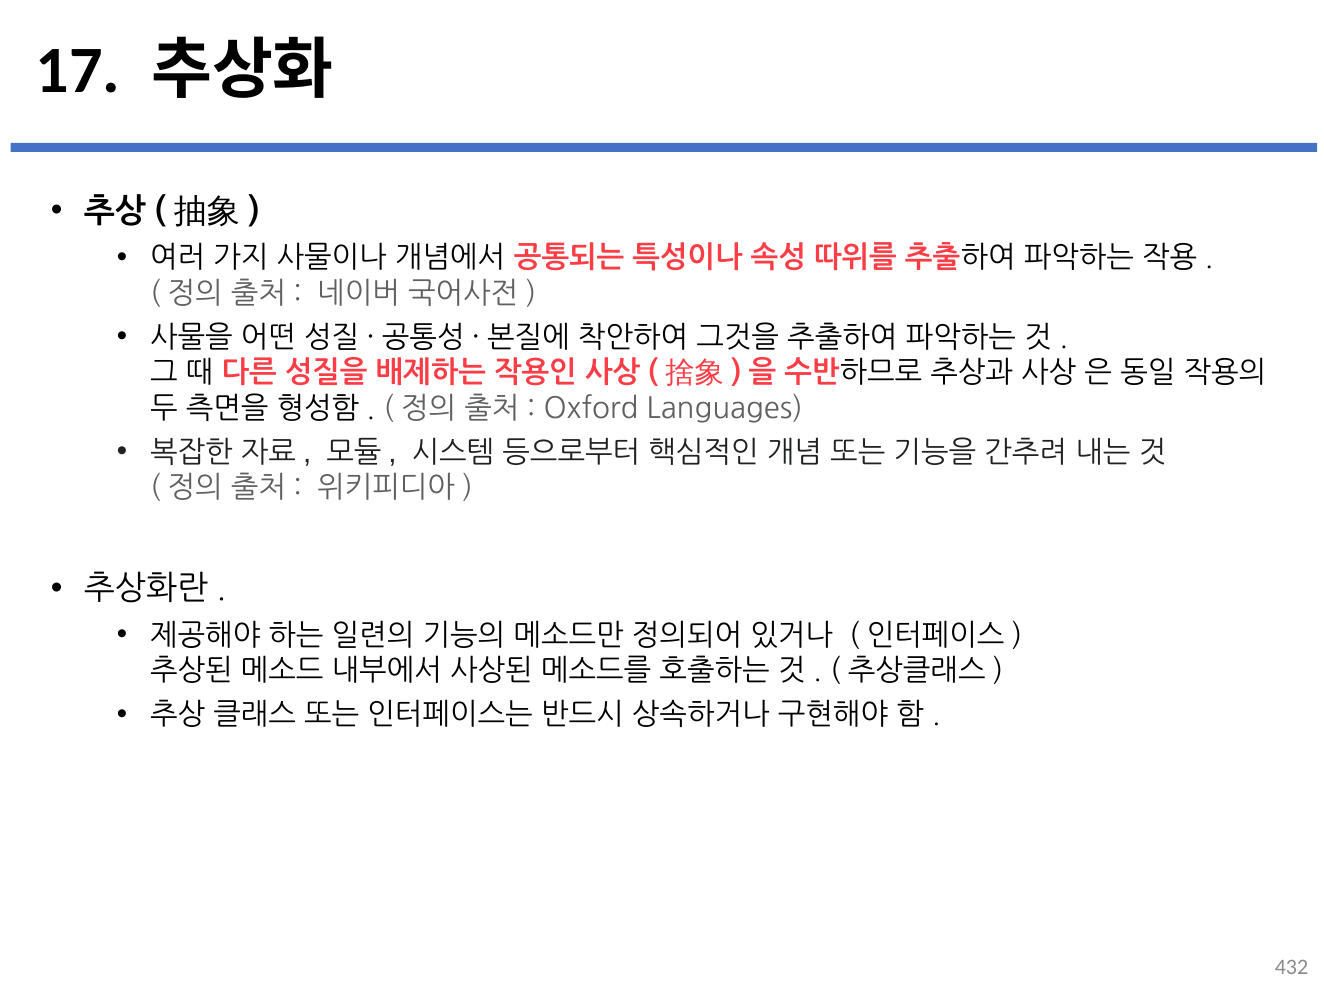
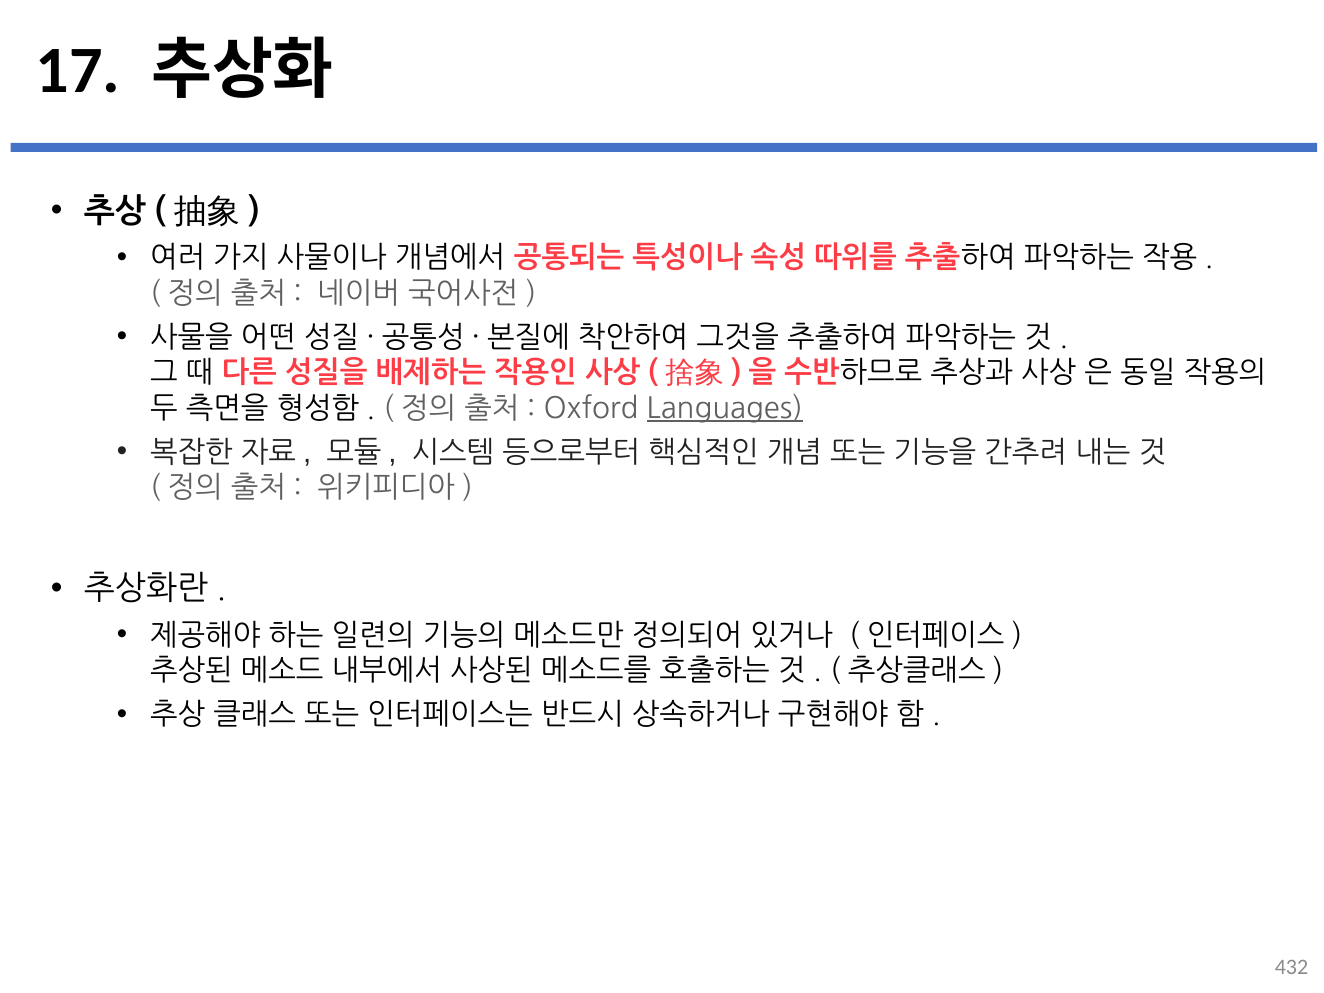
Languages underline: none -> present
